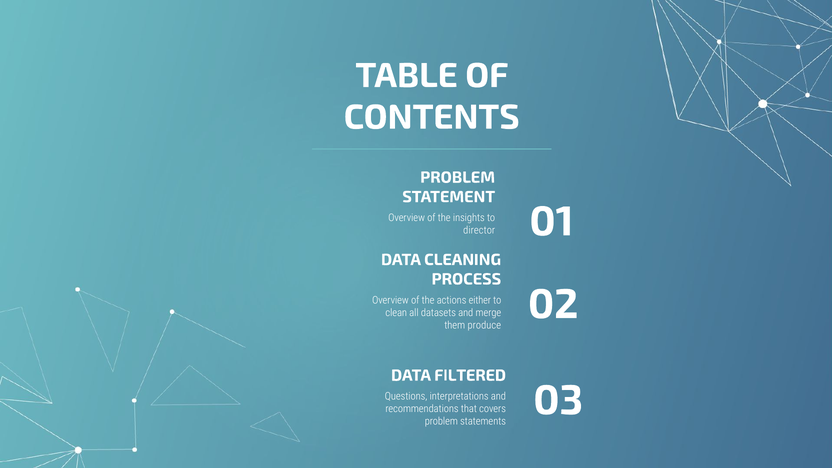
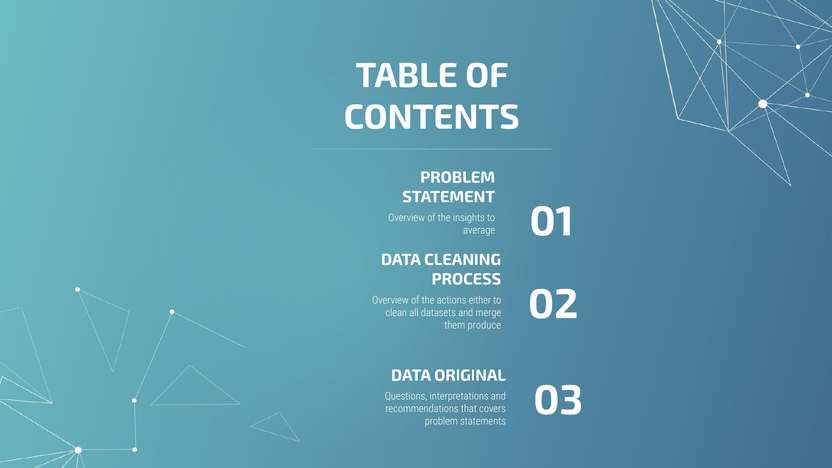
director: director -> average
FILTERED: FILTERED -> ORIGINAL
